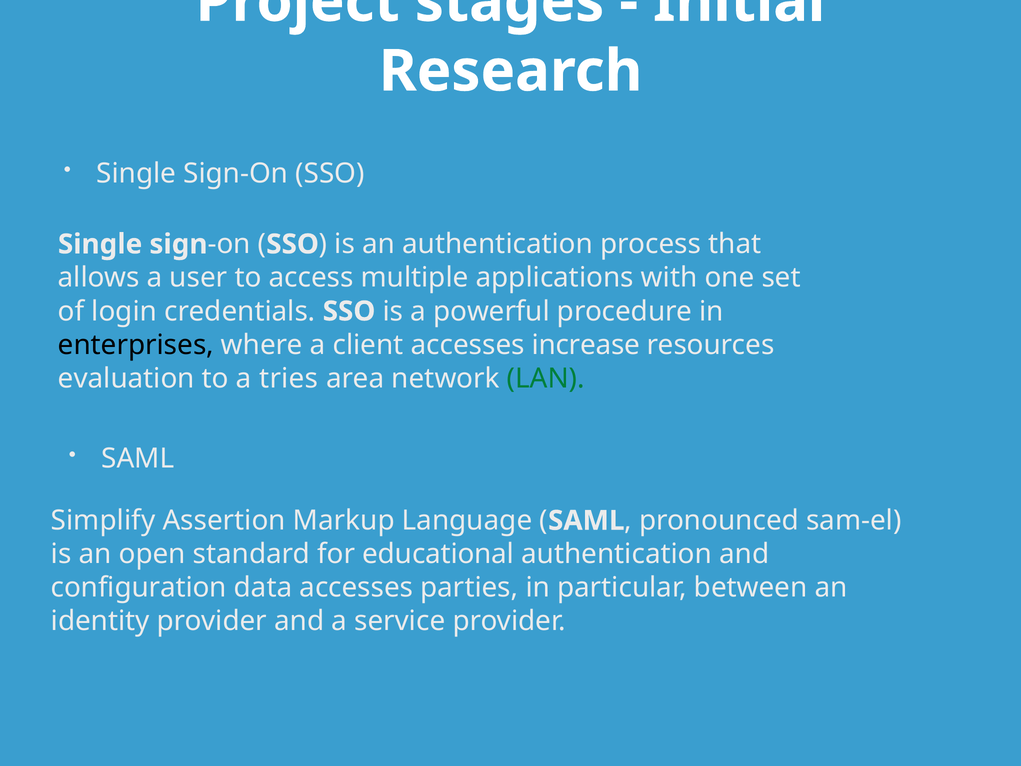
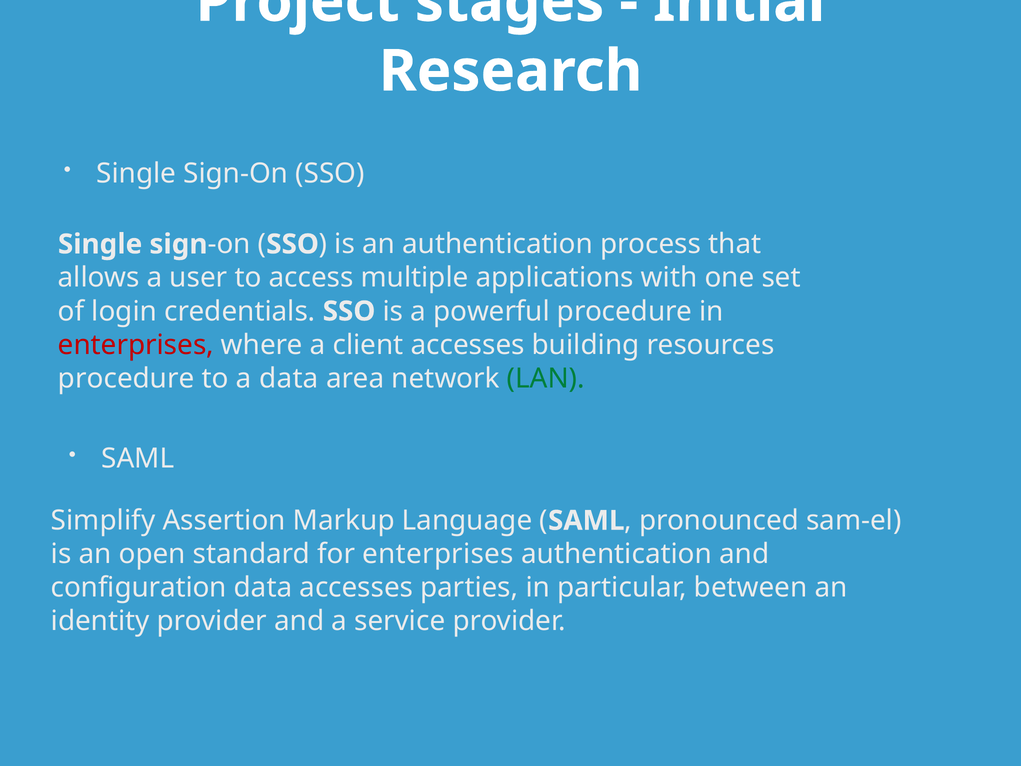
enterprises at (136, 345) colour: black -> red
increase: increase -> building
evaluation at (126, 378): evaluation -> procedure
a tries: tries -> data
for educational: educational -> enterprises
